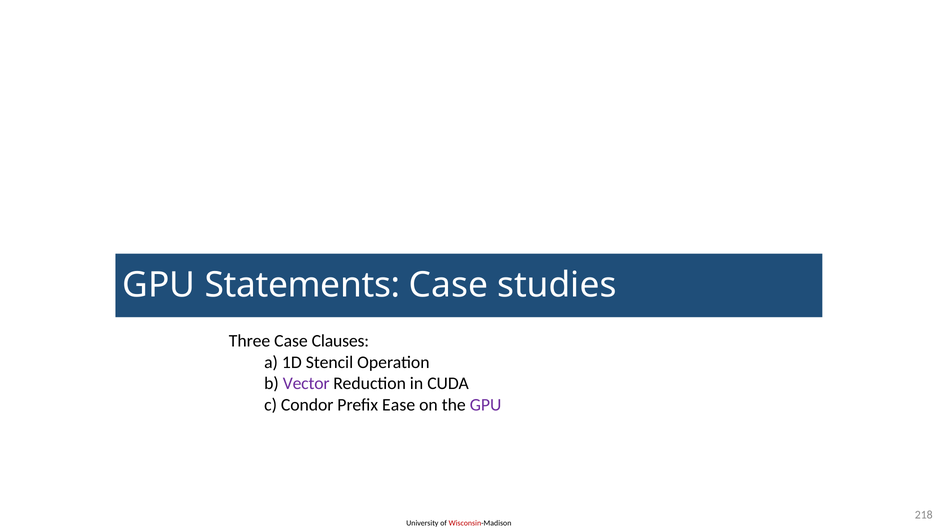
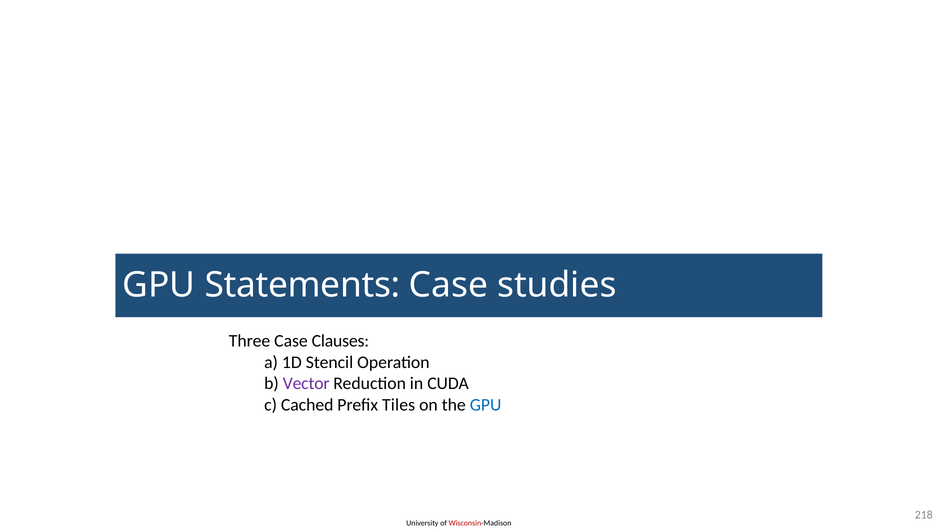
Condor: Condor -> Cached
Ease: Ease -> Tiles
GPU at (486, 405) colour: purple -> blue
